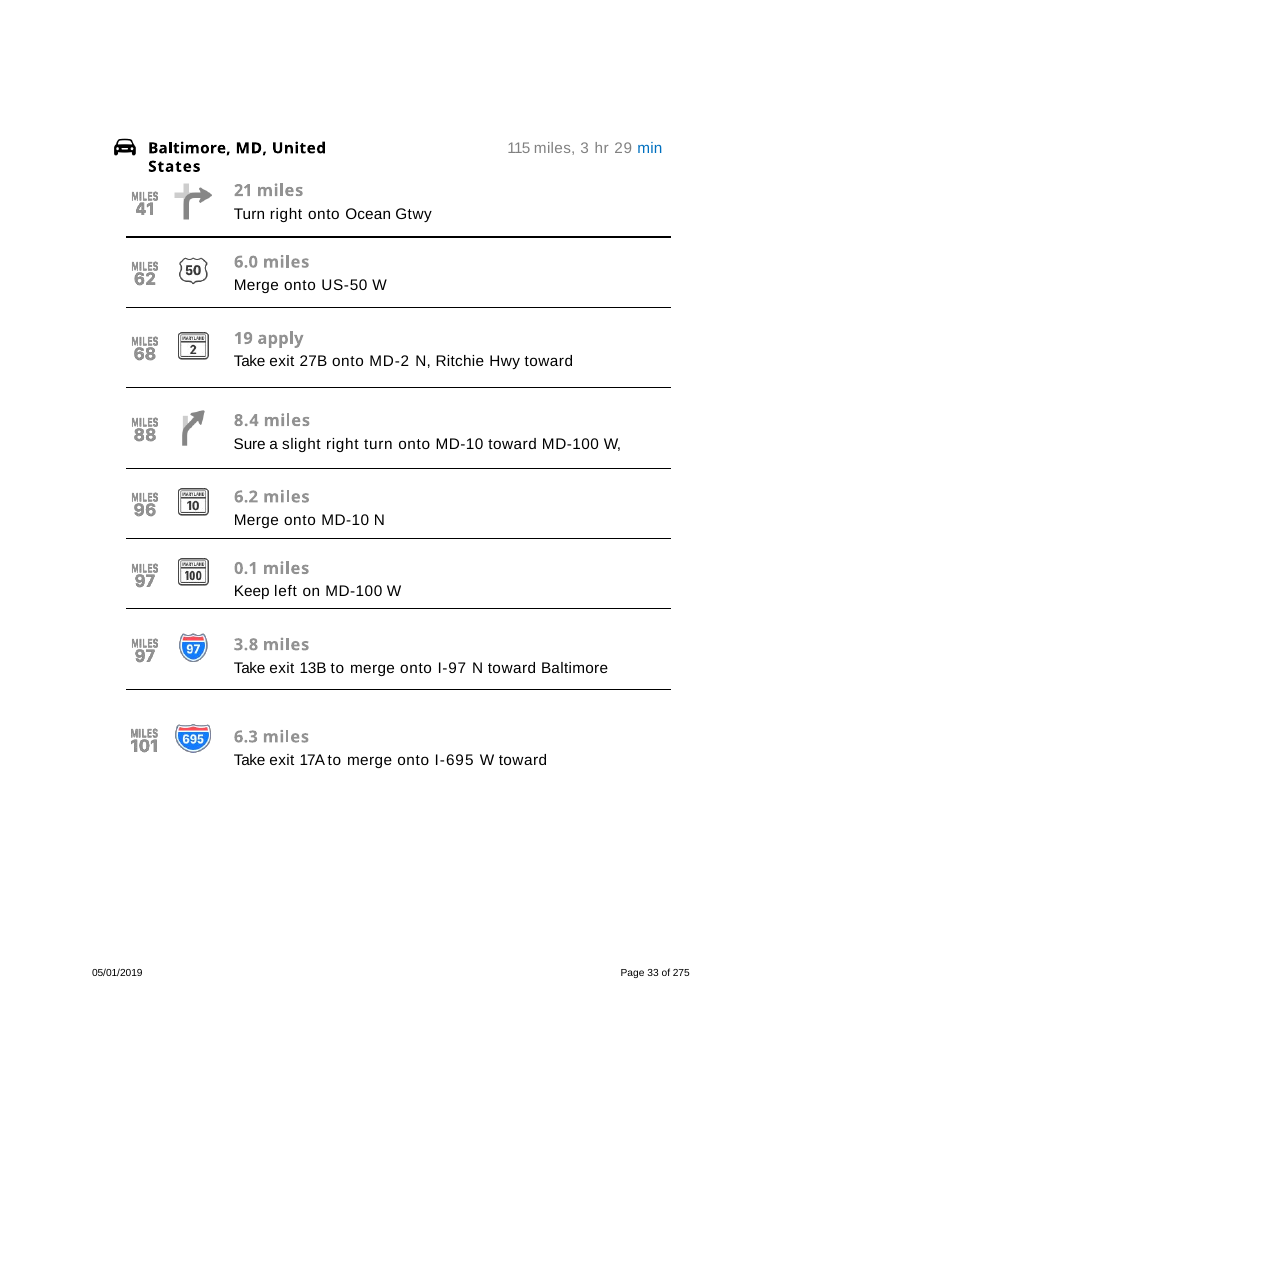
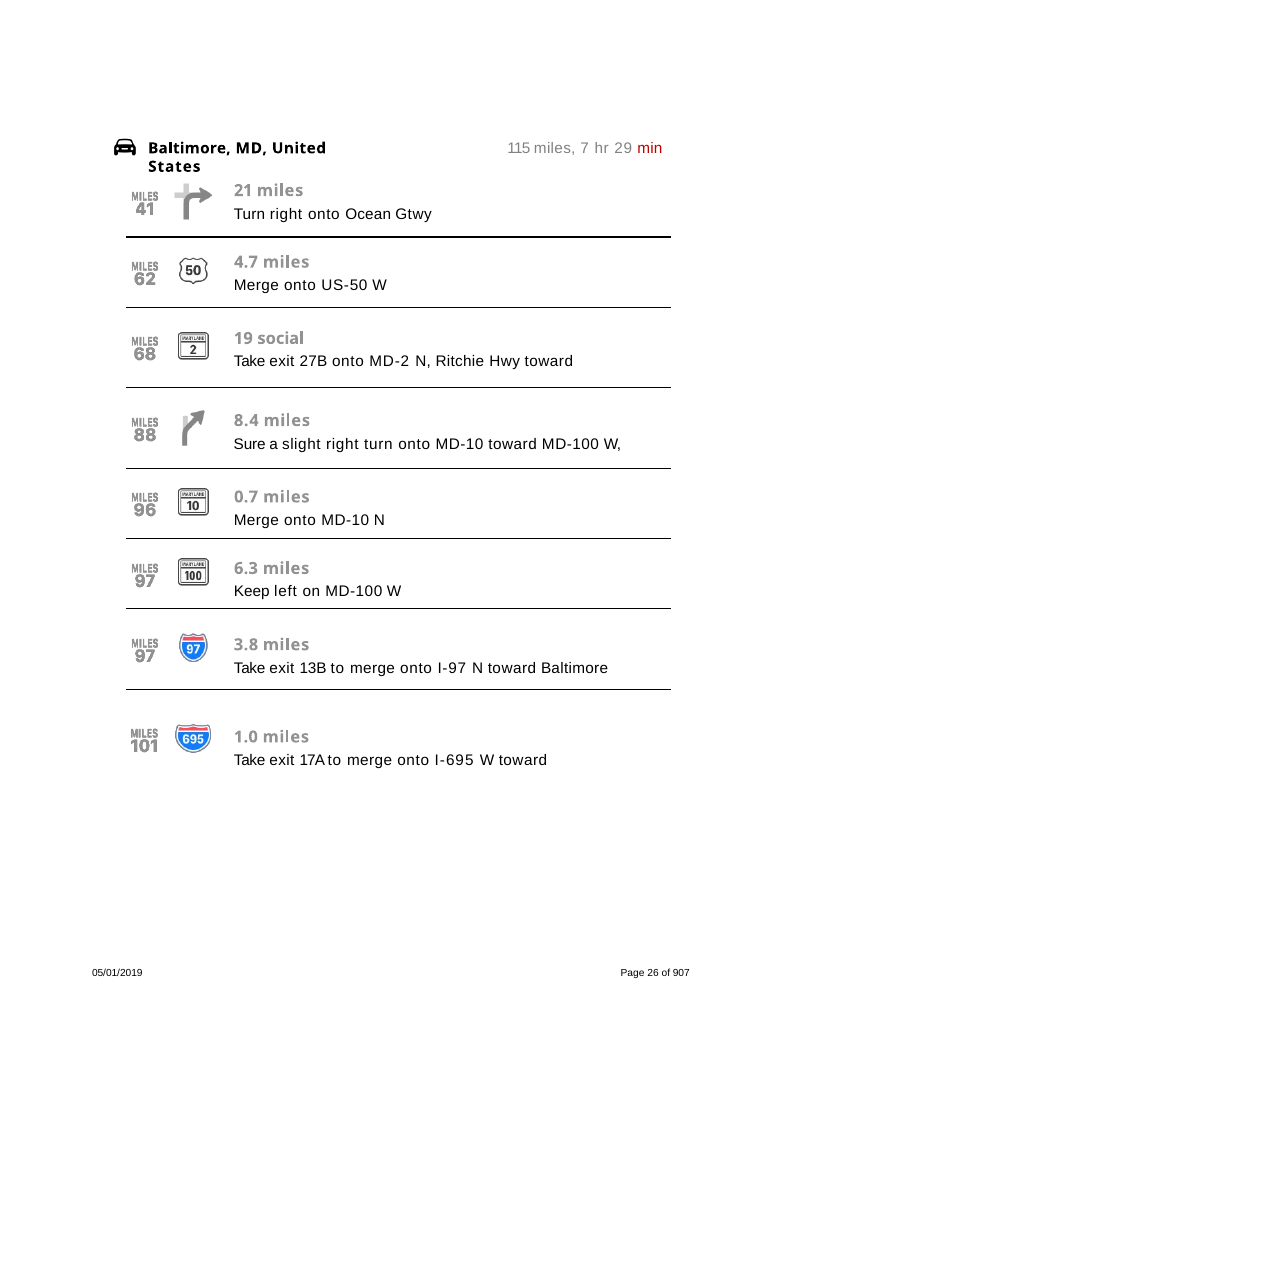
3: 3 -> 7
min colour: blue -> red
6.0: 6.0 -> 4.7
apply: apply -> social
6.2: 6.2 -> 0.7
0.1: 0.1 -> 6.3
6.3: 6.3 -> 1.0
33: 33 -> 26
275: 275 -> 907
